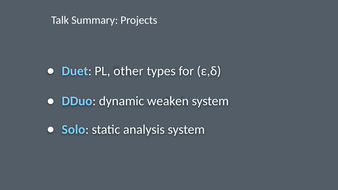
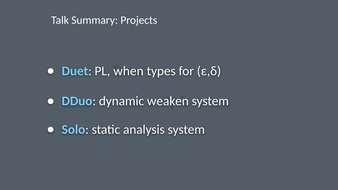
other: other -> when
